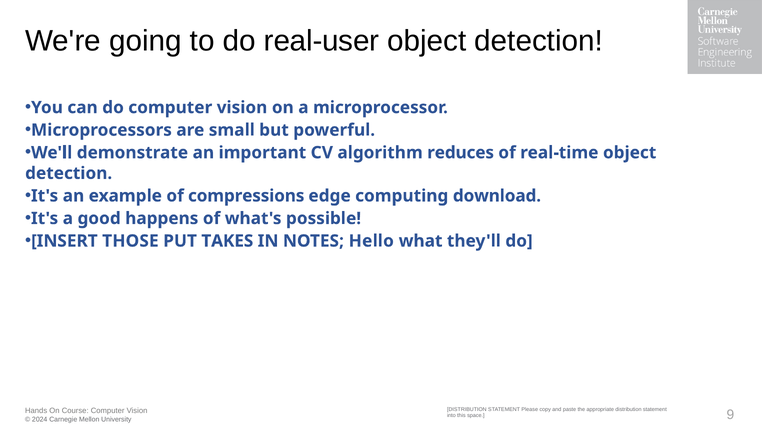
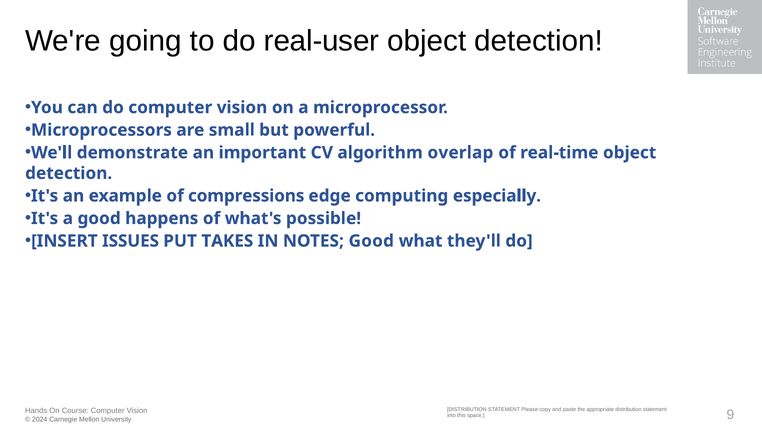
reduces: reduces -> overlap
download: download -> especially
THOSE: THOSE -> ISSUES
NOTES Hello: Hello -> Good
